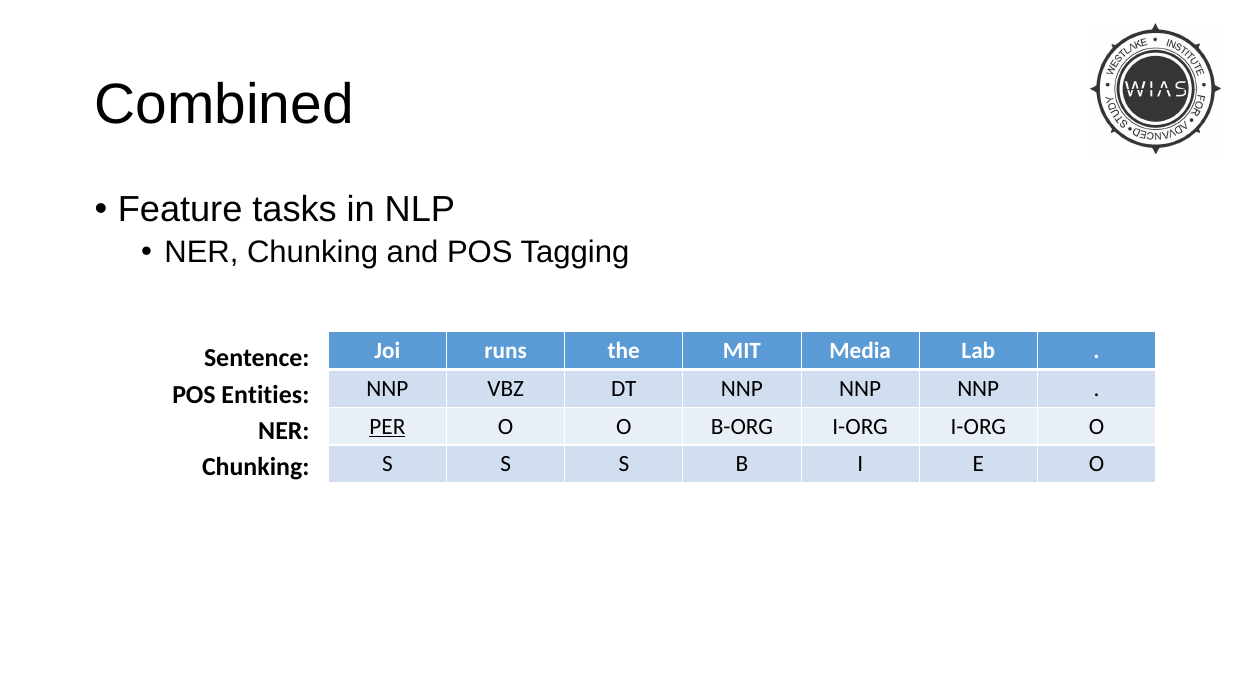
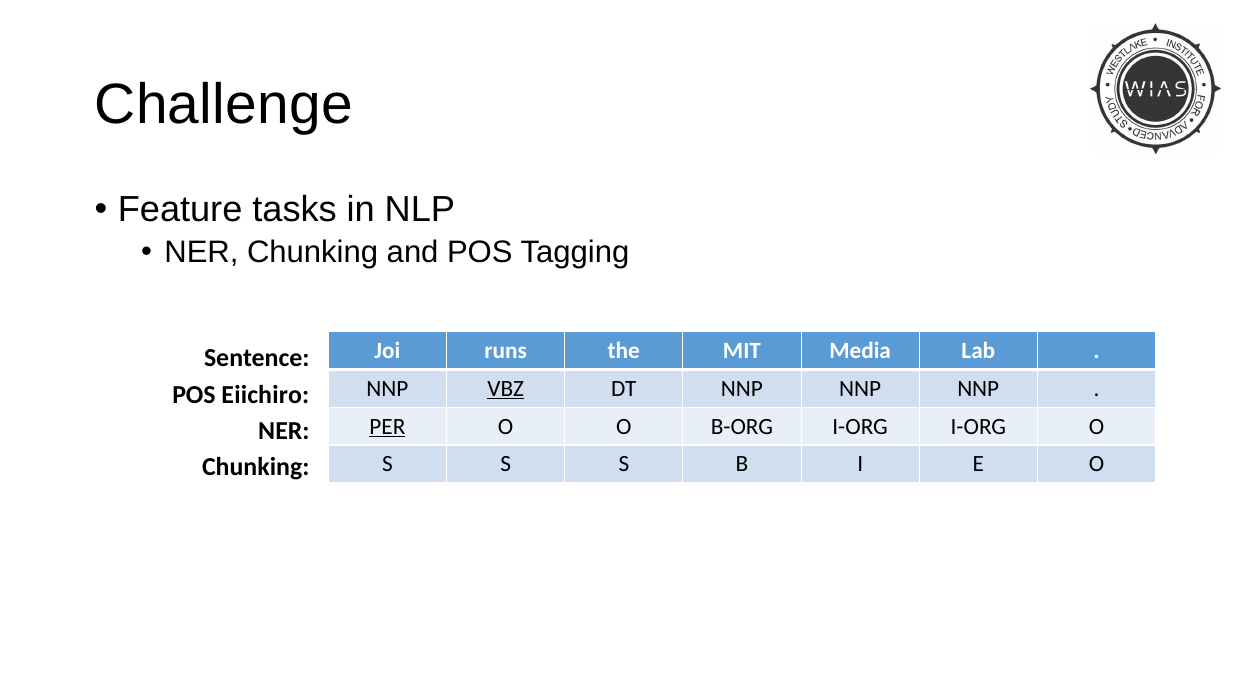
Combined: Combined -> Challenge
VBZ underline: none -> present
Entities: Entities -> Eiichiro
